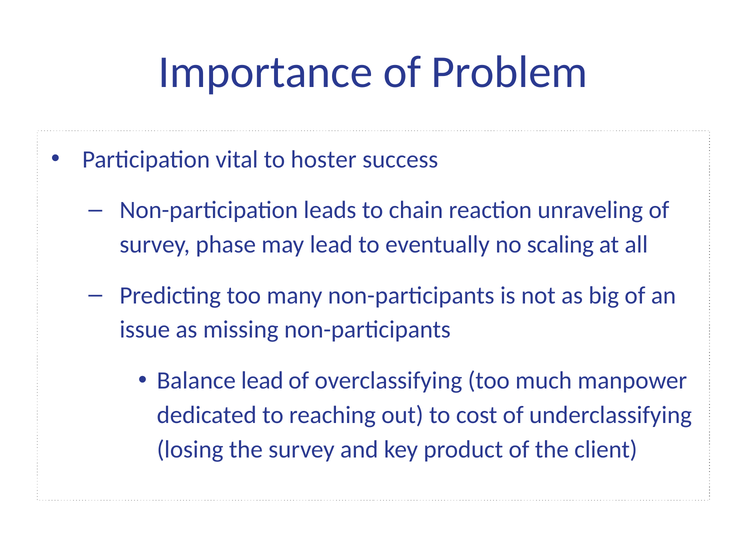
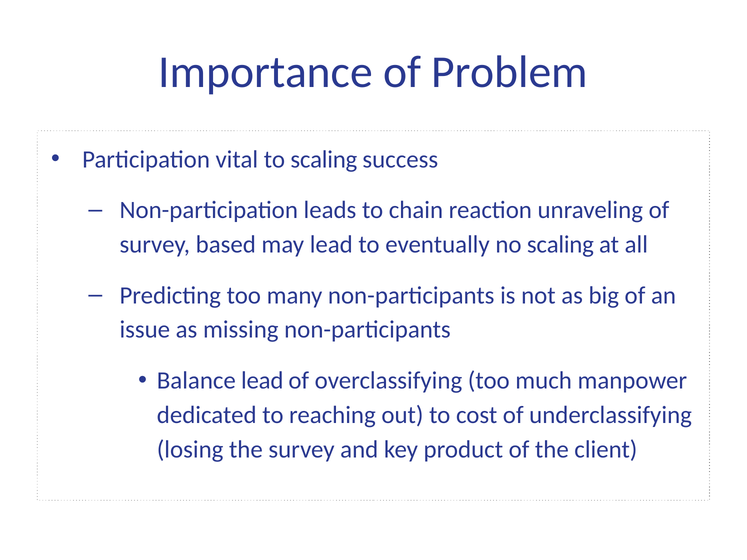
to hoster: hoster -> scaling
phase: phase -> based
